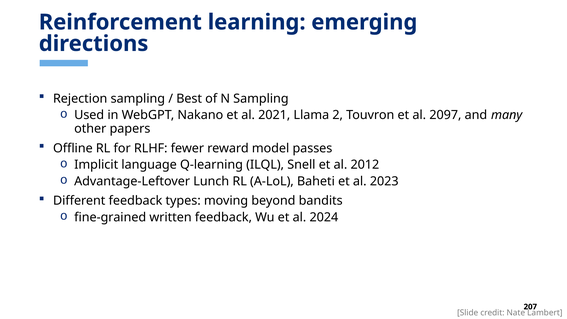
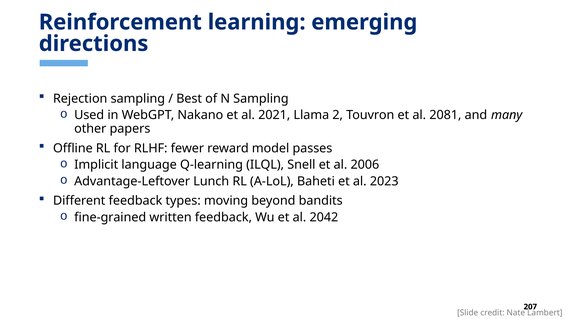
2097: 2097 -> 2081
2012: 2012 -> 2006
2024: 2024 -> 2042
